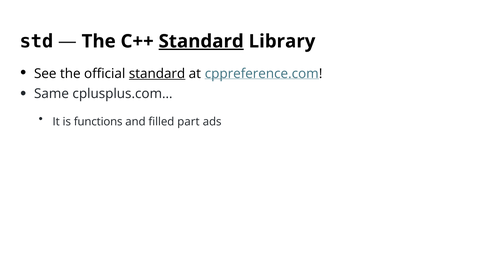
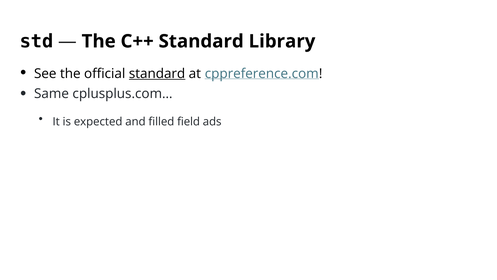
Standard at (201, 41) underline: present -> none
functions: functions -> expected
part: part -> field
